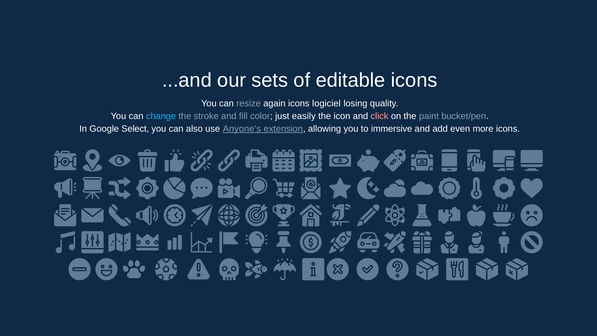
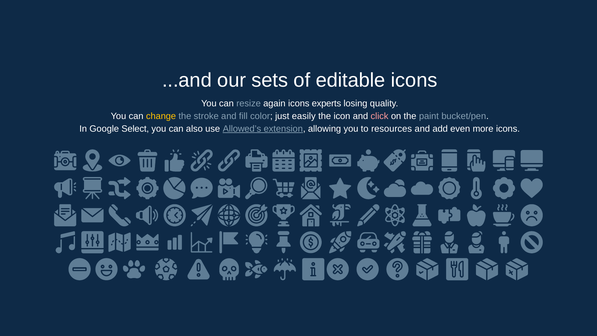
logiciel: logiciel -> experts
change colour: light blue -> yellow
Anyone’s: Anyone’s -> Allowed’s
immersive: immersive -> resources
